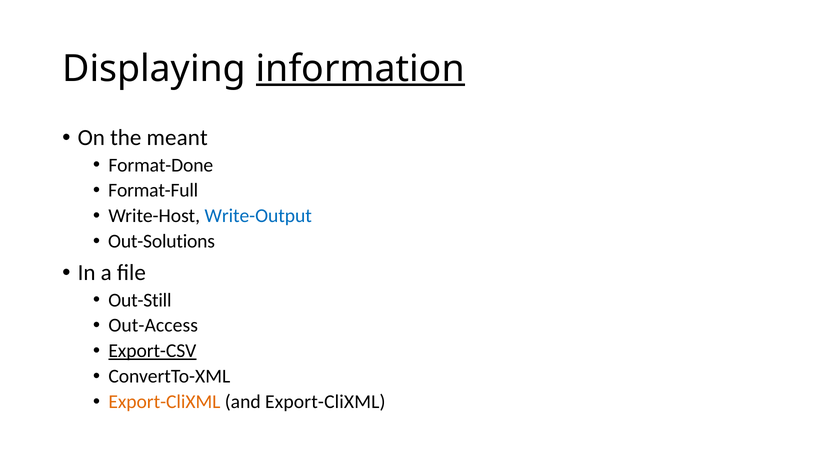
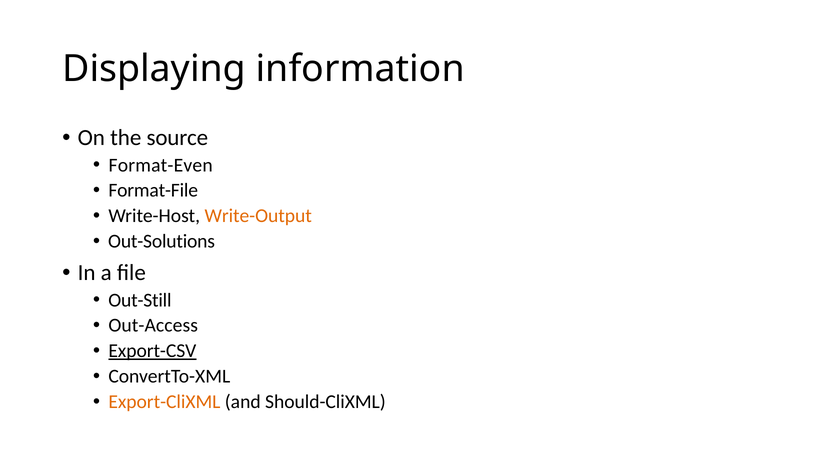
information underline: present -> none
meant: meant -> source
Format-Done: Format-Done -> Format-Even
Format-Full: Format-Full -> Format-File
Write-Output colour: blue -> orange
and Export-CliXML: Export-CliXML -> Should-CliXML
